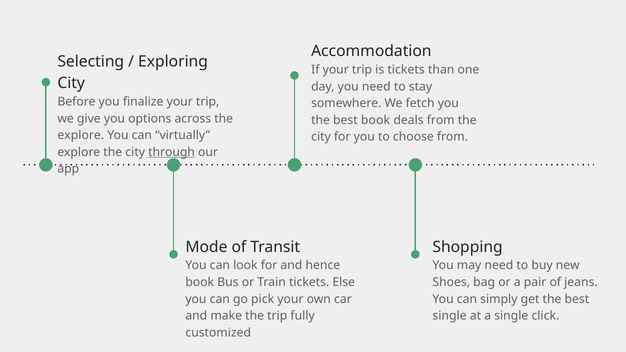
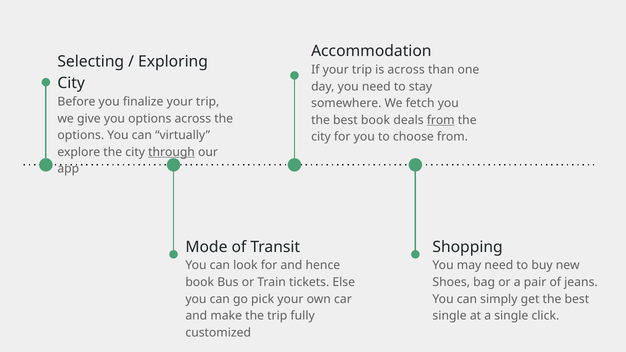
is tickets: tickets -> across
from at (441, 120) underline: none -> present
explore at (81, 135): explore -> options
